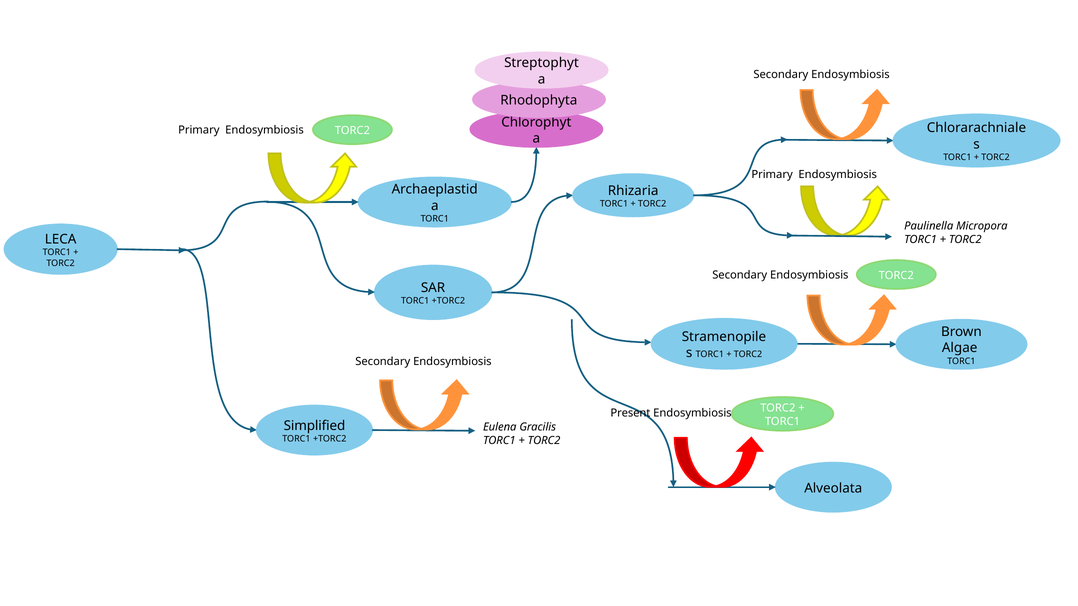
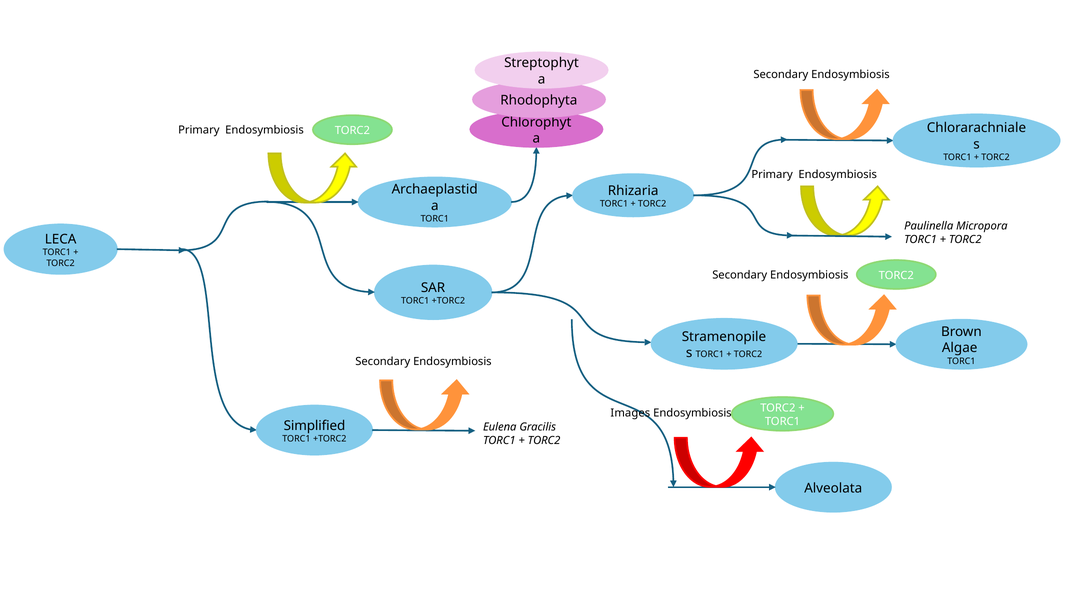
Present: Present -> Images
